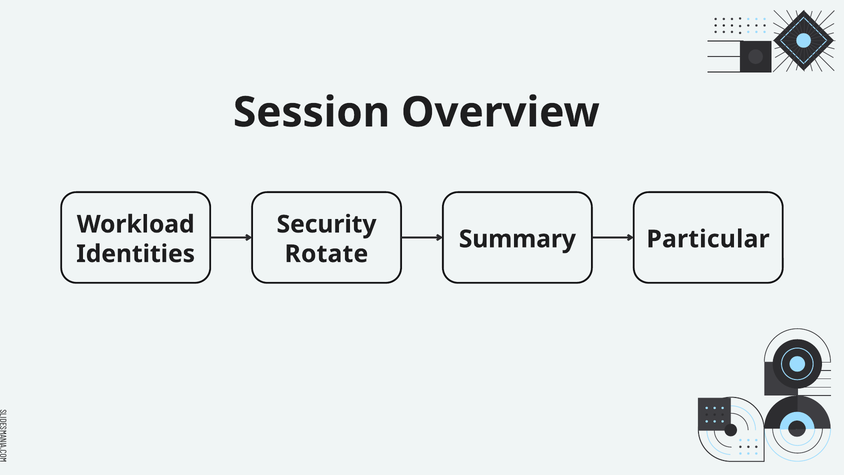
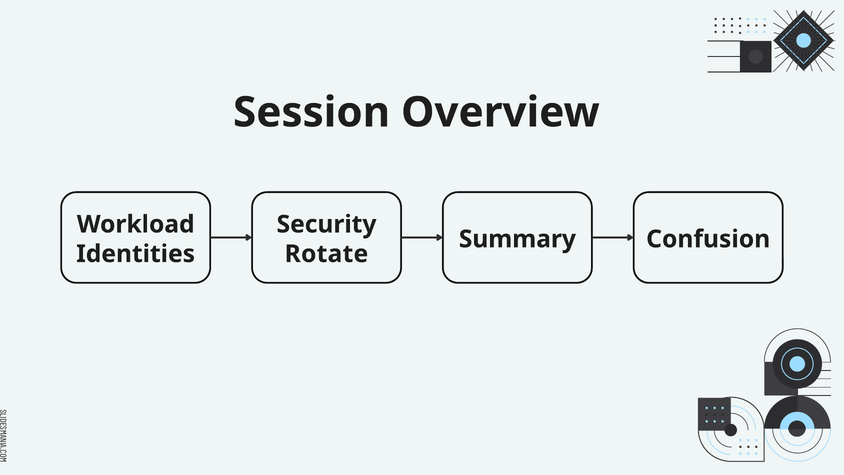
Particular: Particular -> Confusion
